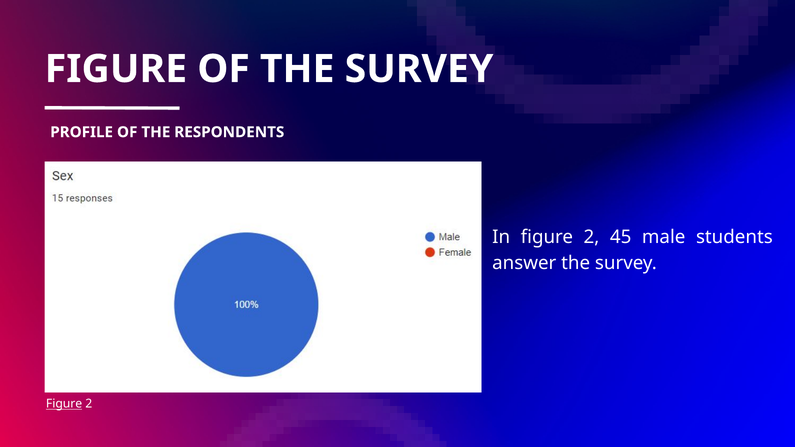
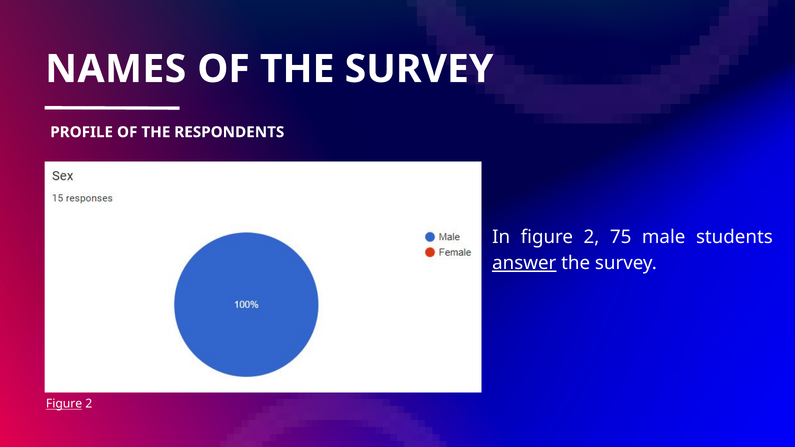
FIGURE at (116, 69): FIGURE -> NAMES
45: 45 -> 75
answer underline: none -> present
